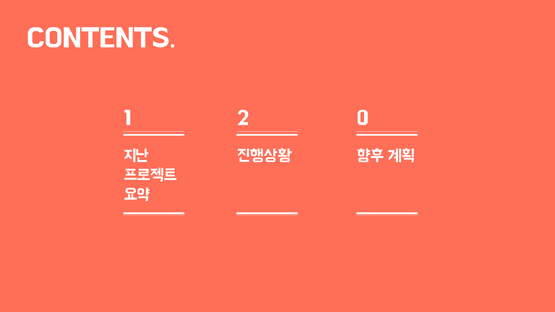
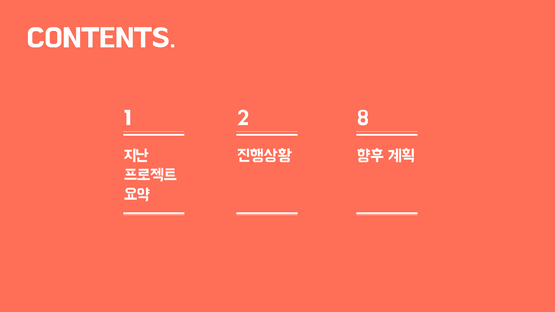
0: 0 -> 8
